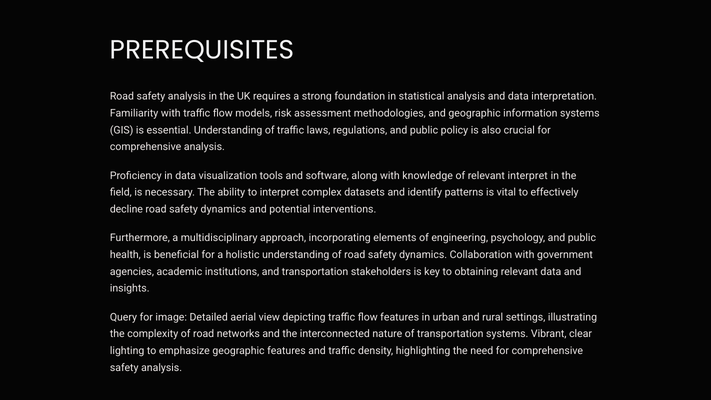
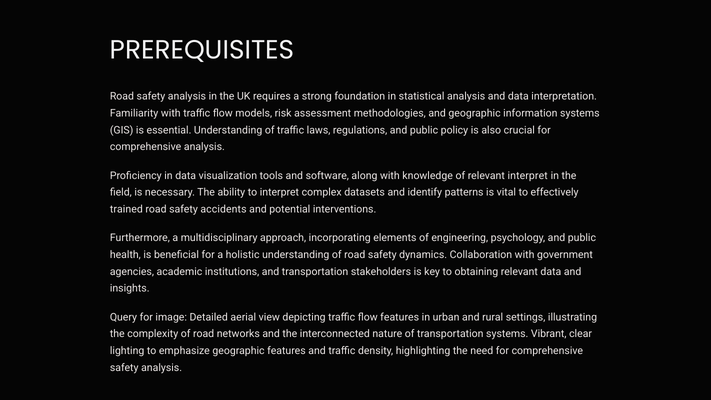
decline: decline -> trained
dynamics at (223, 209): dynamics -> accidents
